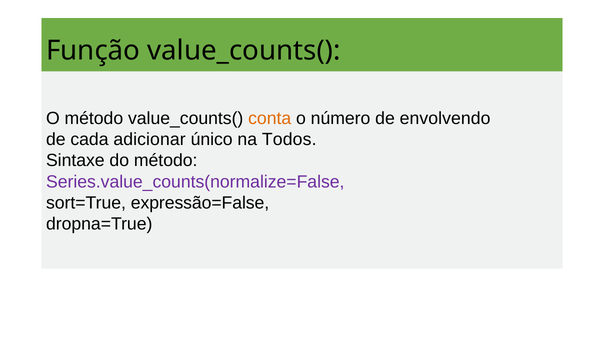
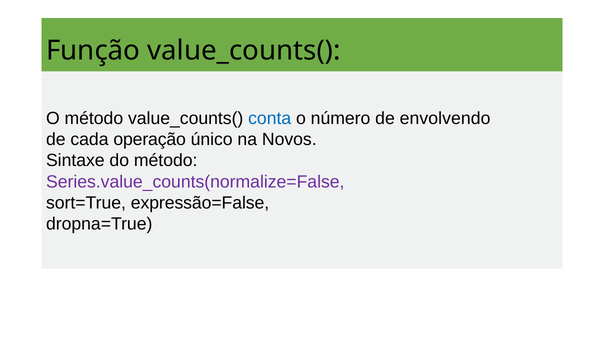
conta colour: orange -> blue
adicionar: adicionar -> operação
Todos: Todos -> Novos
